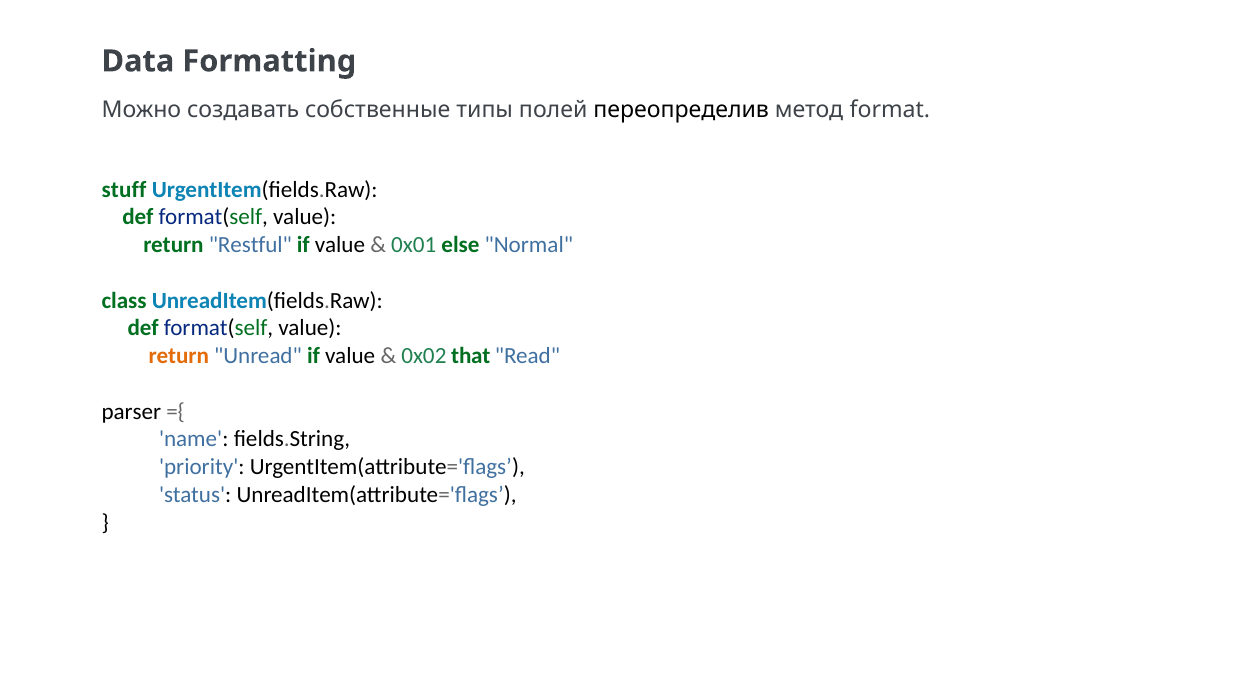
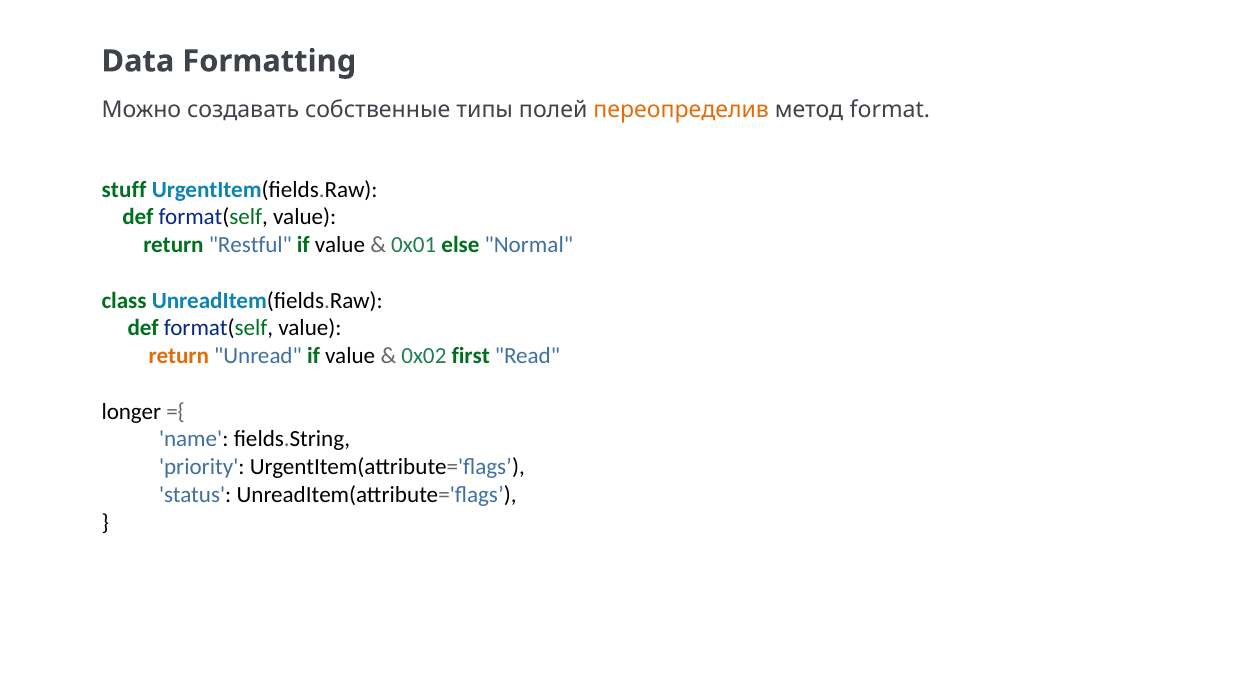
переопределив colour: black -> orange
that: that -> first
parser: parser -> longer
